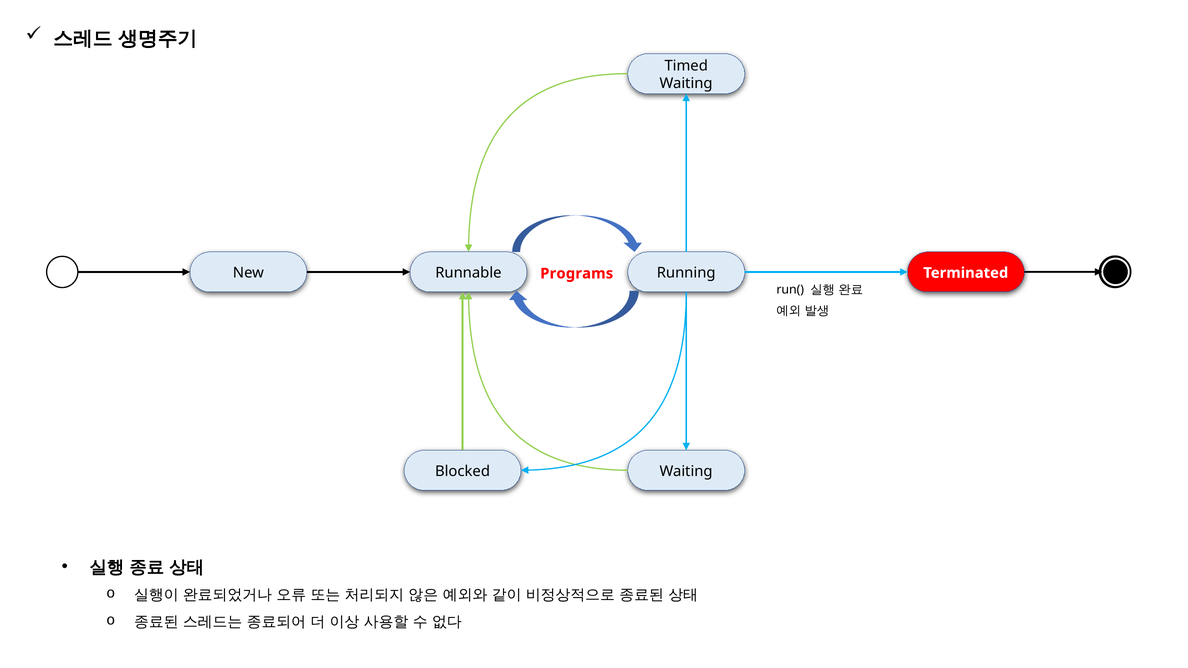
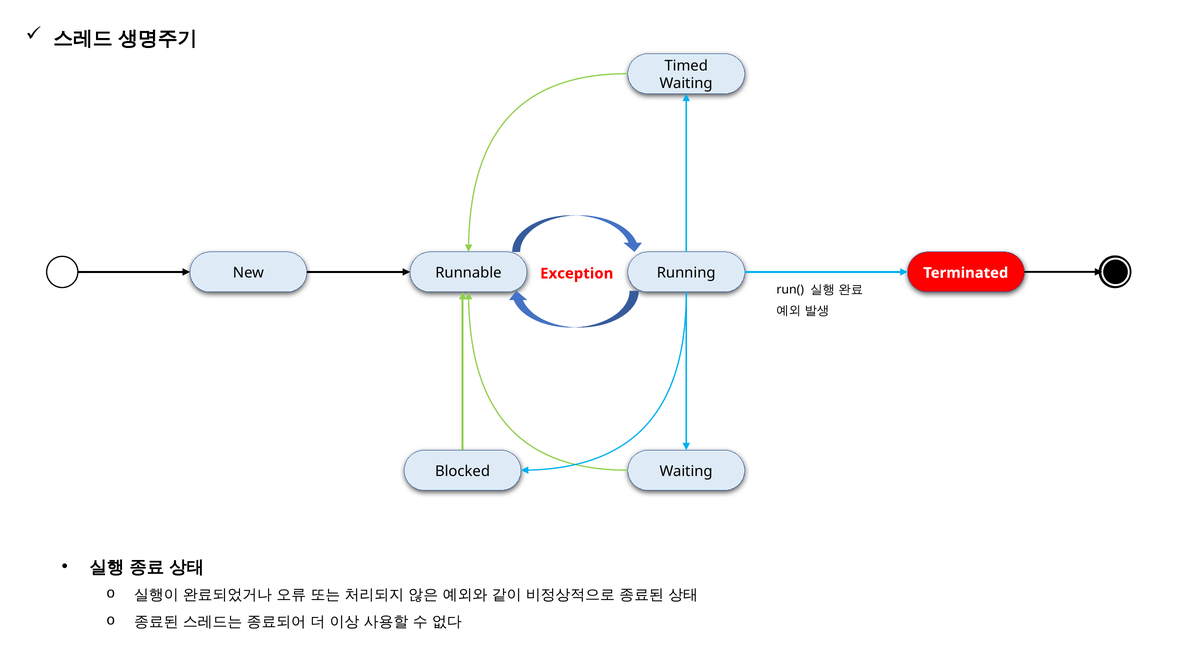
Programs: Programs -> Exception
